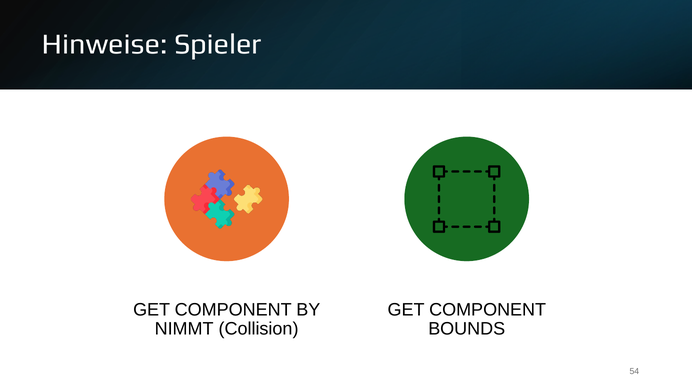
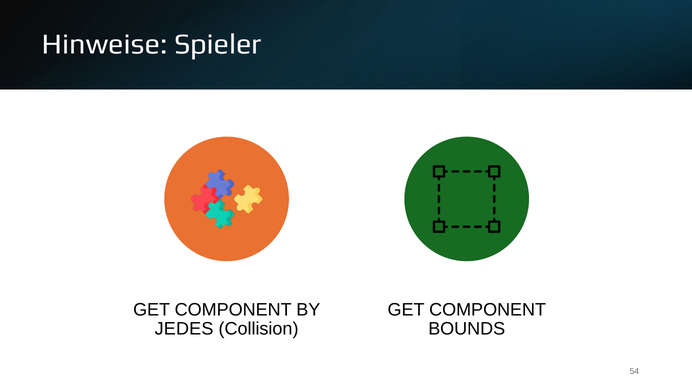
NIMMT: NIMMT -> JEDES
